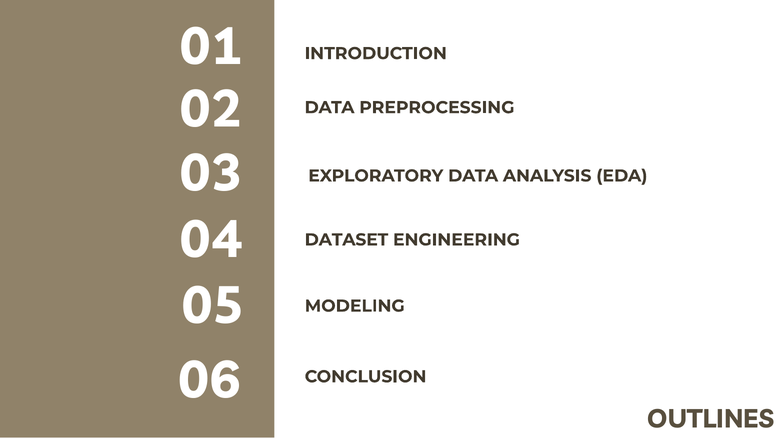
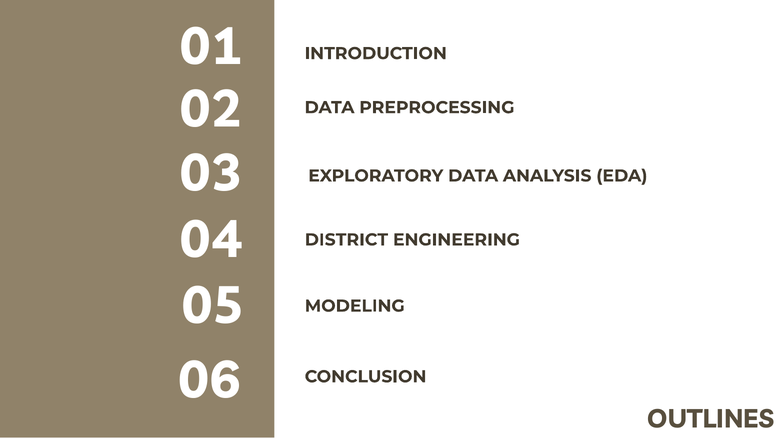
DATASET: DATASET -> DISTRICT
